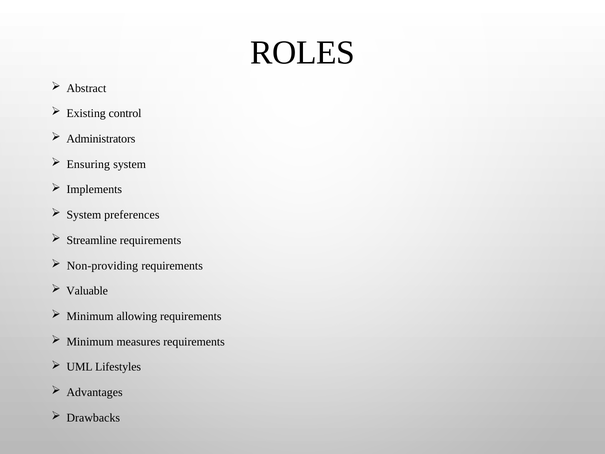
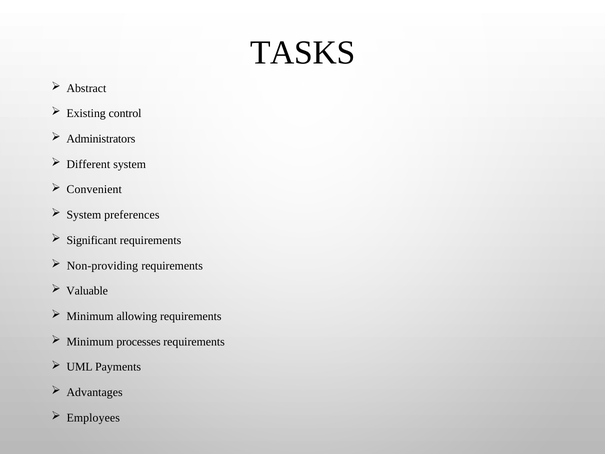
ROLES: ROLES -> TASKS
Ensuring: Ensuring -> Different
Implements: Implements -> Convenient
Streamline: Streamline -> Significant
measures: measures -> processes
Lifestyles: Lifestyles -> Payments
Drawbacks: Drawbacks -> Employees
